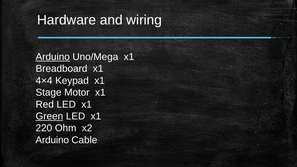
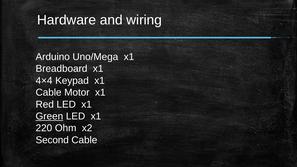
Arduino at (53, 57) underline: present -> none
Stage at (49, 93): Stage -> Cable
Arduino at (52, 140): Arduino -> Second
